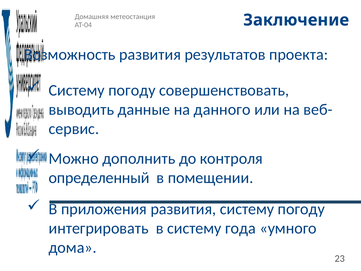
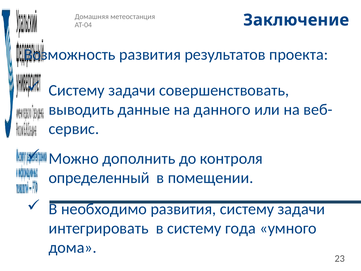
погоду at (132, 90): погоду -> задачи
приложения: приложения -> необходимо
развития систему погоду: погоду -> задачи
